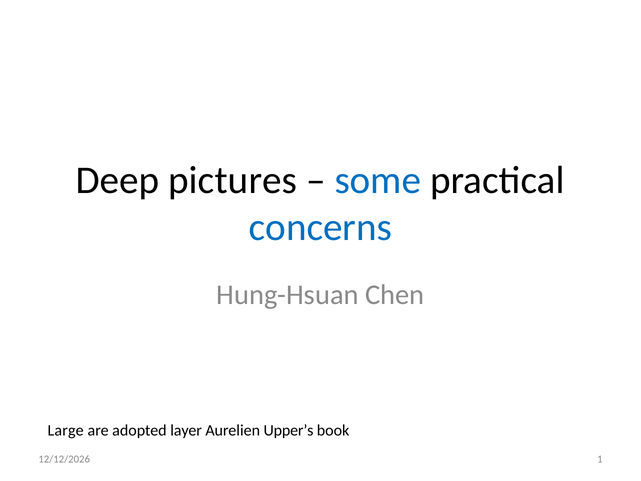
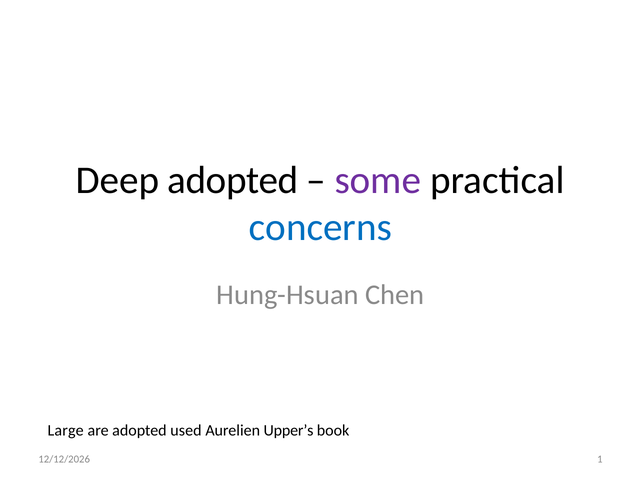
Deep pictures: pictures -> adopted
some colour: blue -> purple
layer: layer -> used
